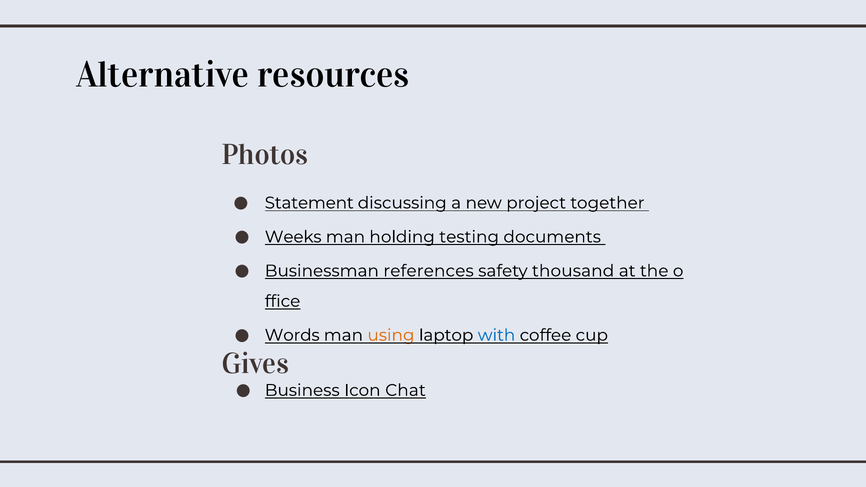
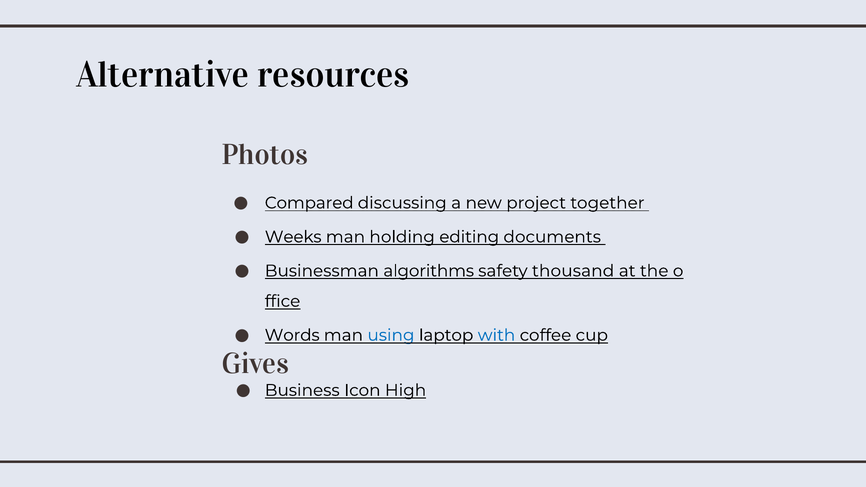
Statement: Statement -> Compared
testing: testing -> editing
references: references -> algorithms
using colour: orange -> blue
Chat: Chat -> High
